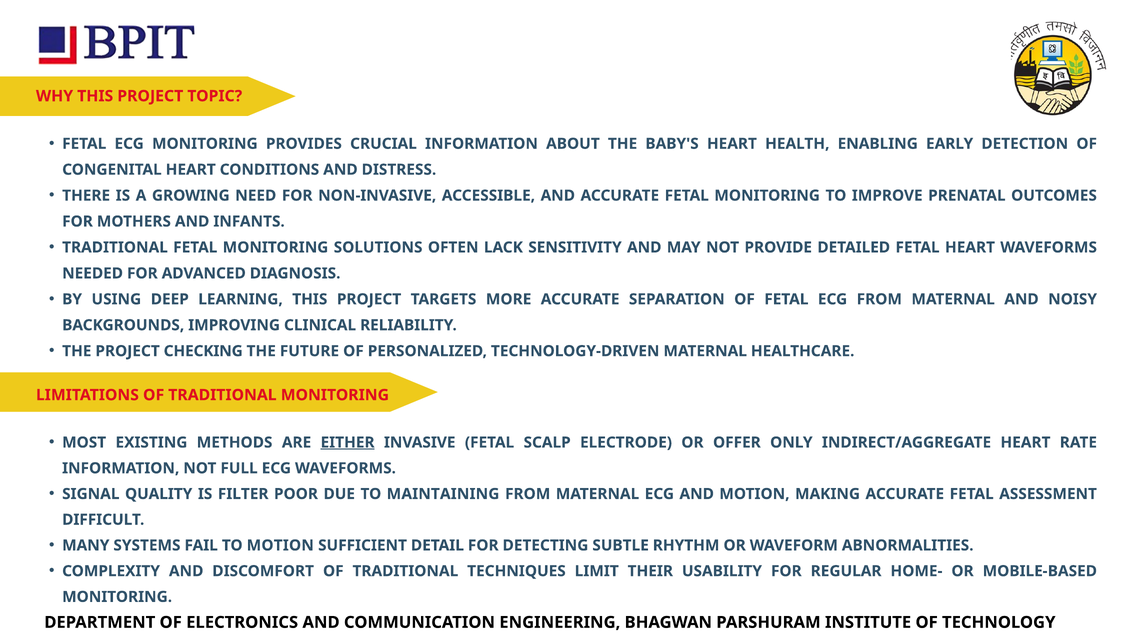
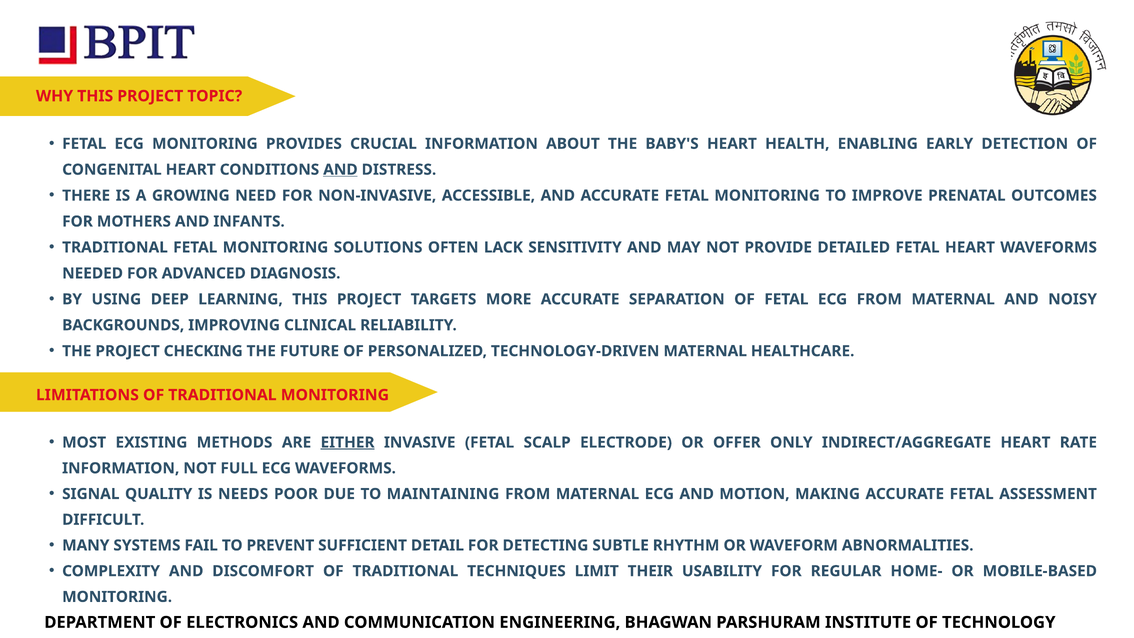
AND at (340, 170) underline: none -> present
FILTER: FILTER -> NEEDS
TO MOTION: MOTION -> PREVENT
